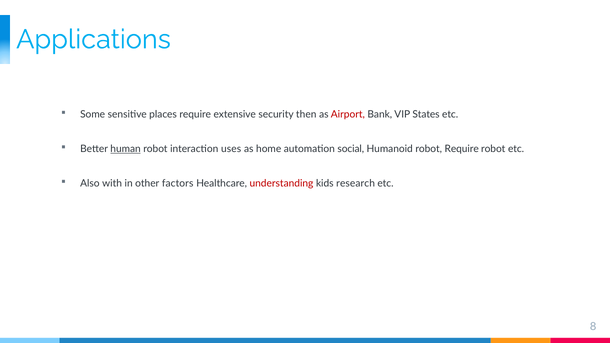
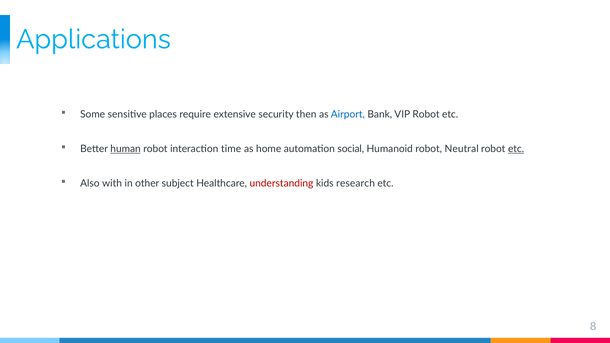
Airport colour: red -> blue
VIP States: States -> Robot
uses: uses -> time
robot Require: Require -> Neutral
etc at (516, 149) underline: none -> present
factors: factors -> subject
